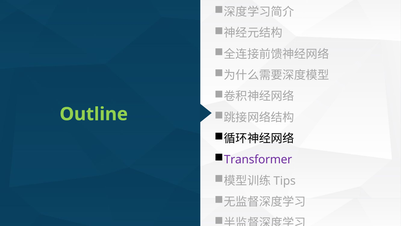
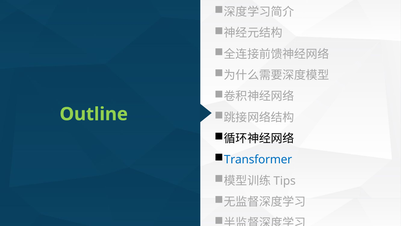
Transformer colour: purple -> blue
